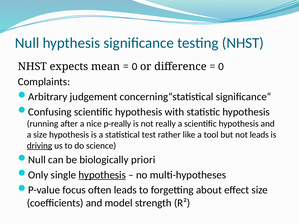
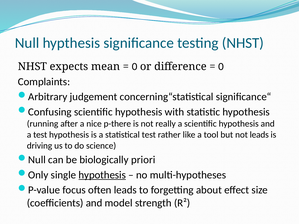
p-really: p-really -> p-there
a size: size -> test
driving underline: present -> none
